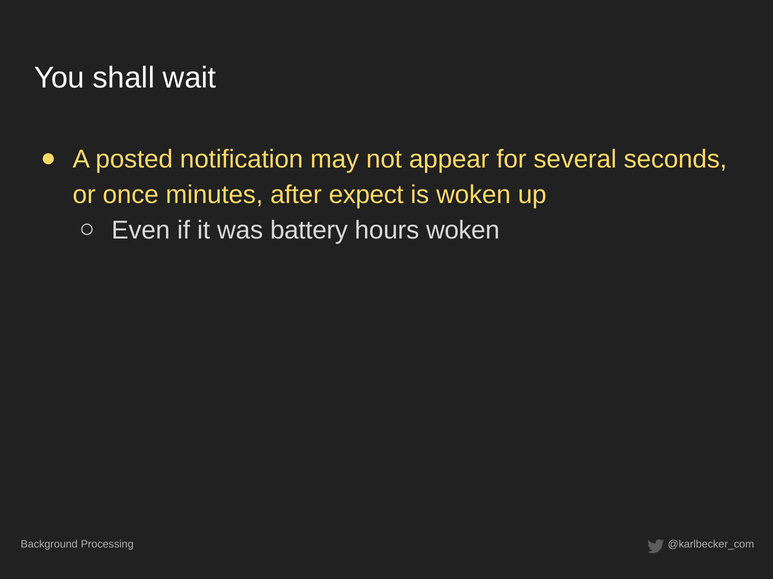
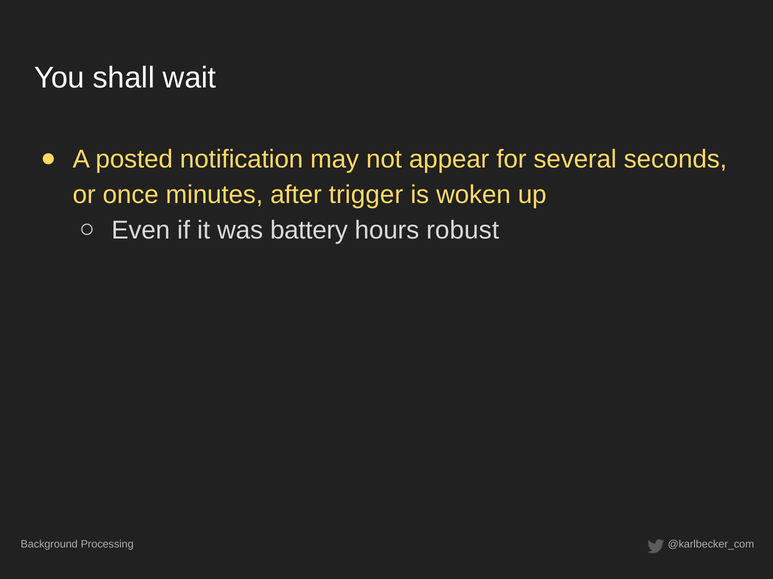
expect: expect -> trigger
hours woken: woken -> robust
